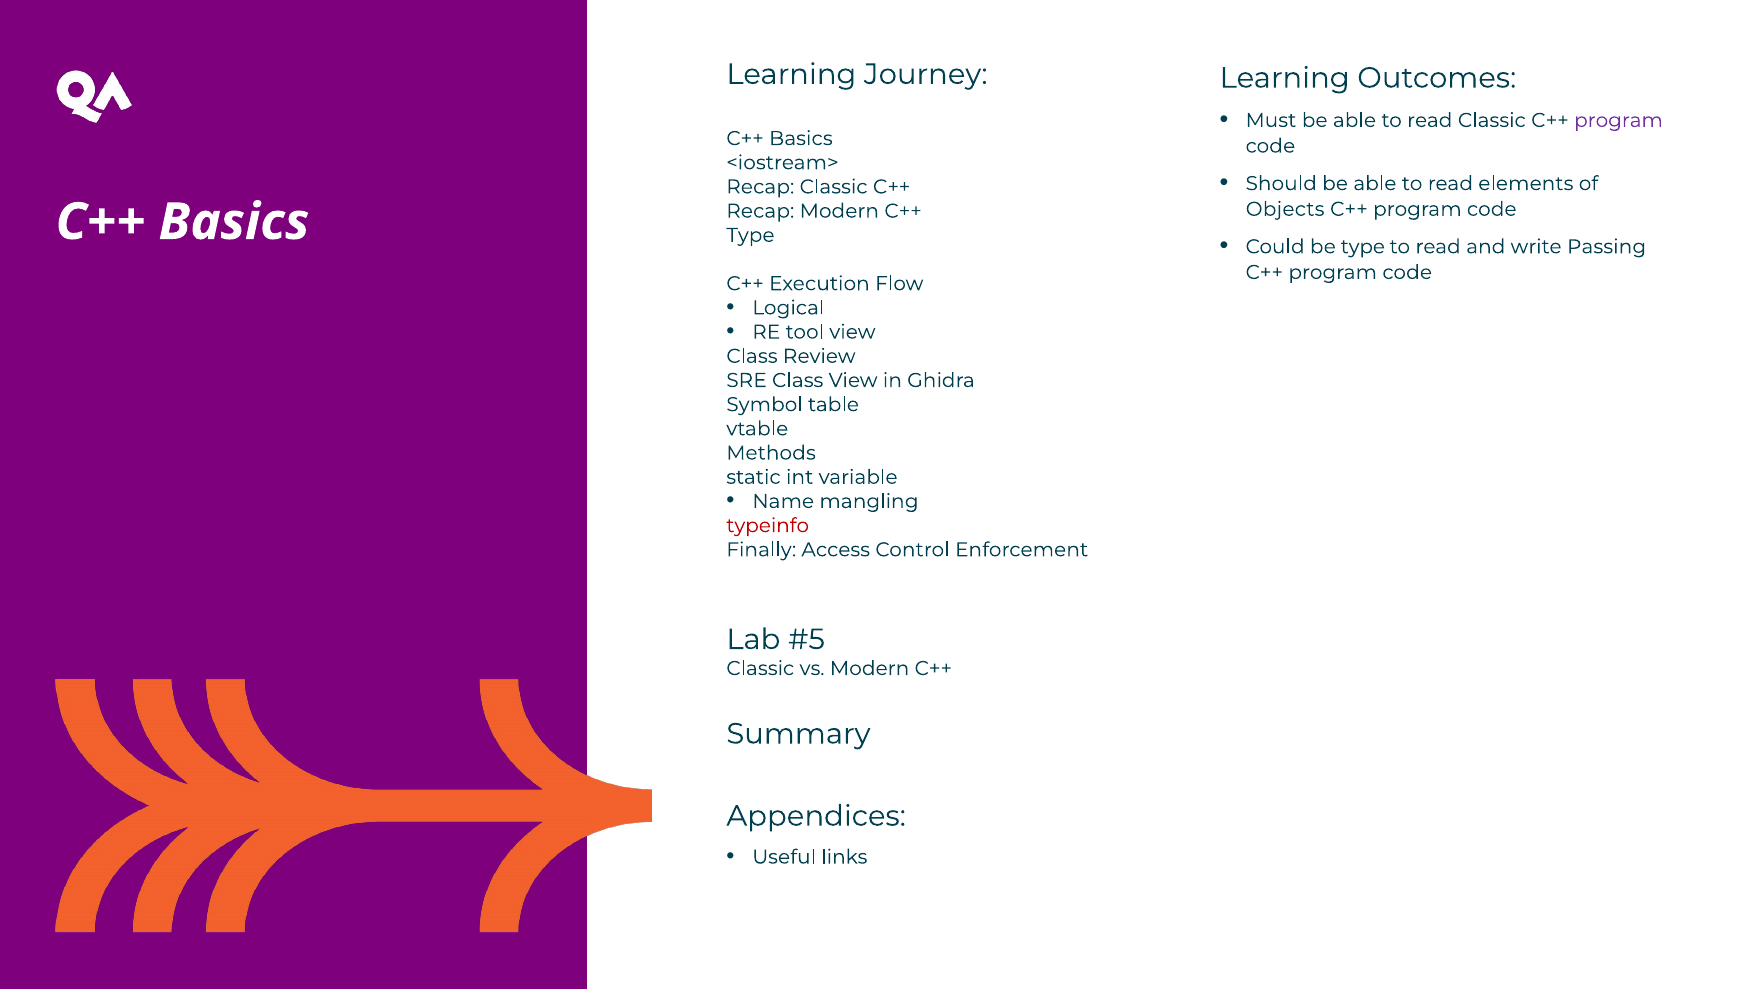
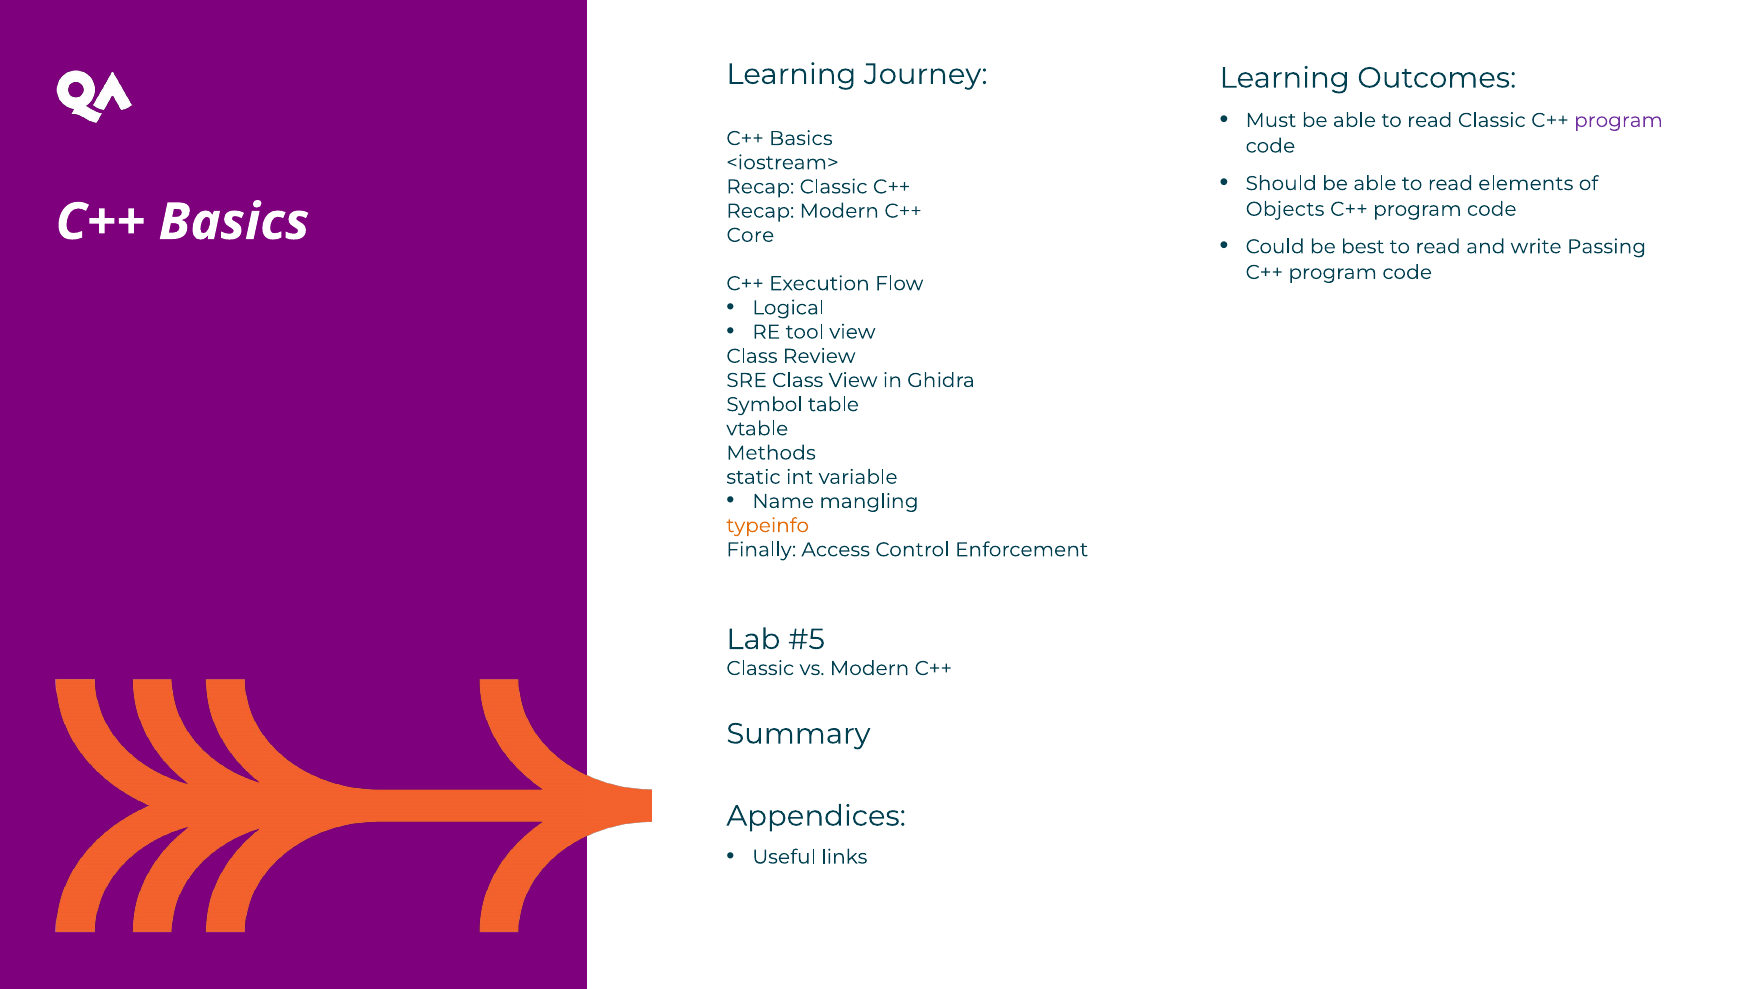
Type at (750, 235): Type -> Core
be type: type -> best
typeinfo colour: red -> orange
